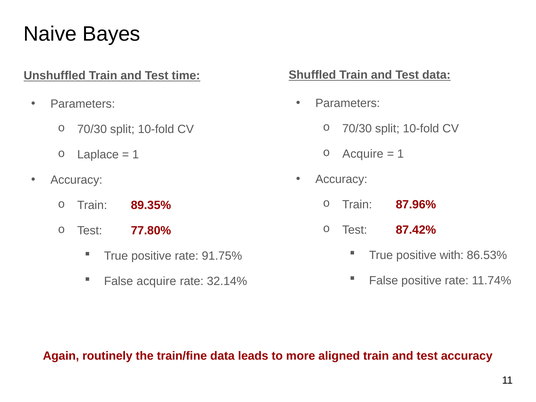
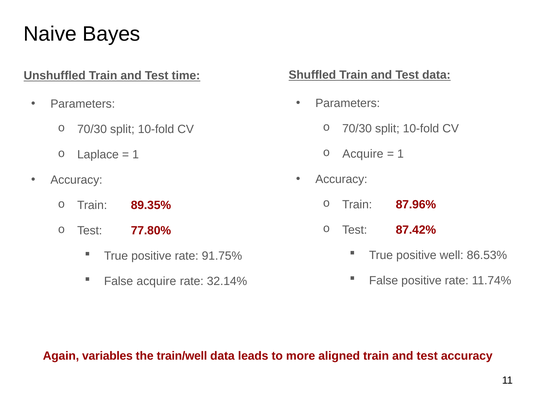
with: with -> well
routinely: routinely -> variables
train/fine: train/fine -> train/well
